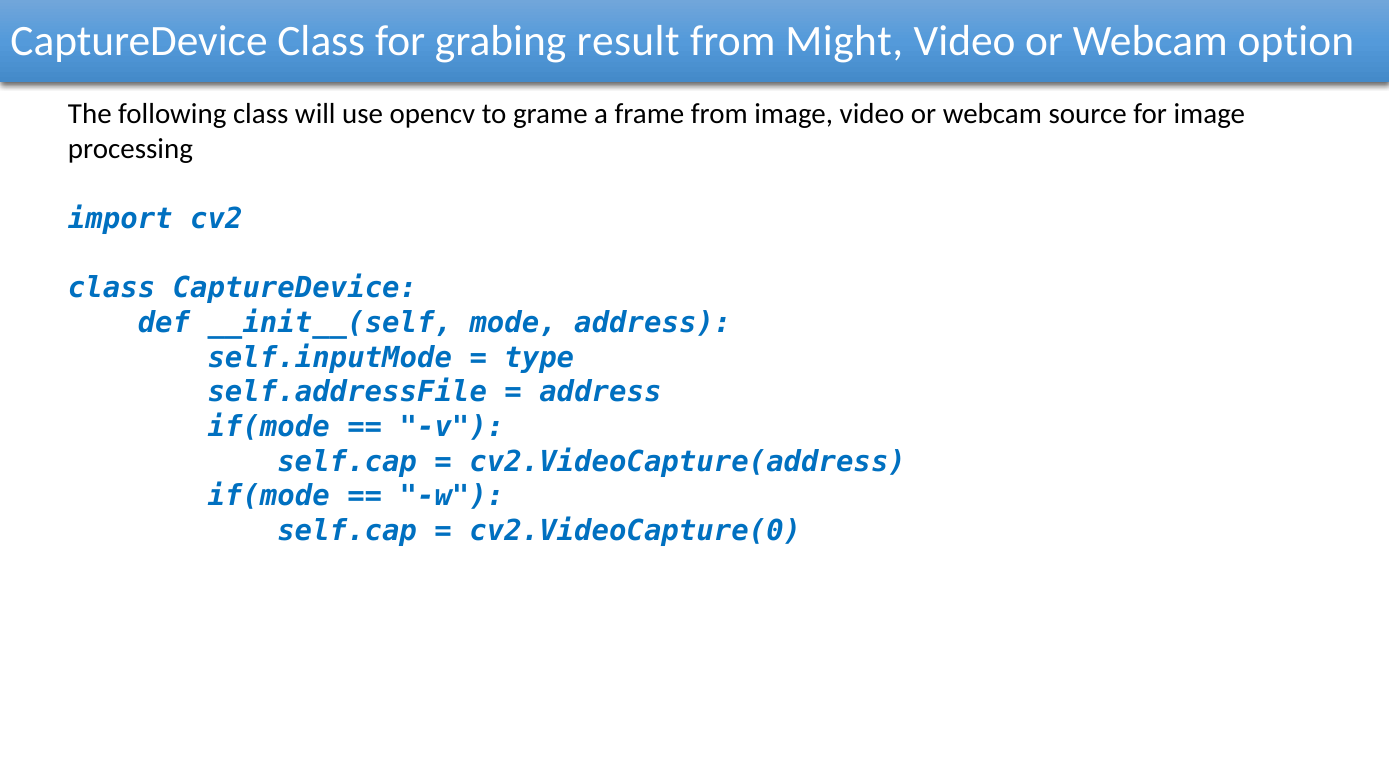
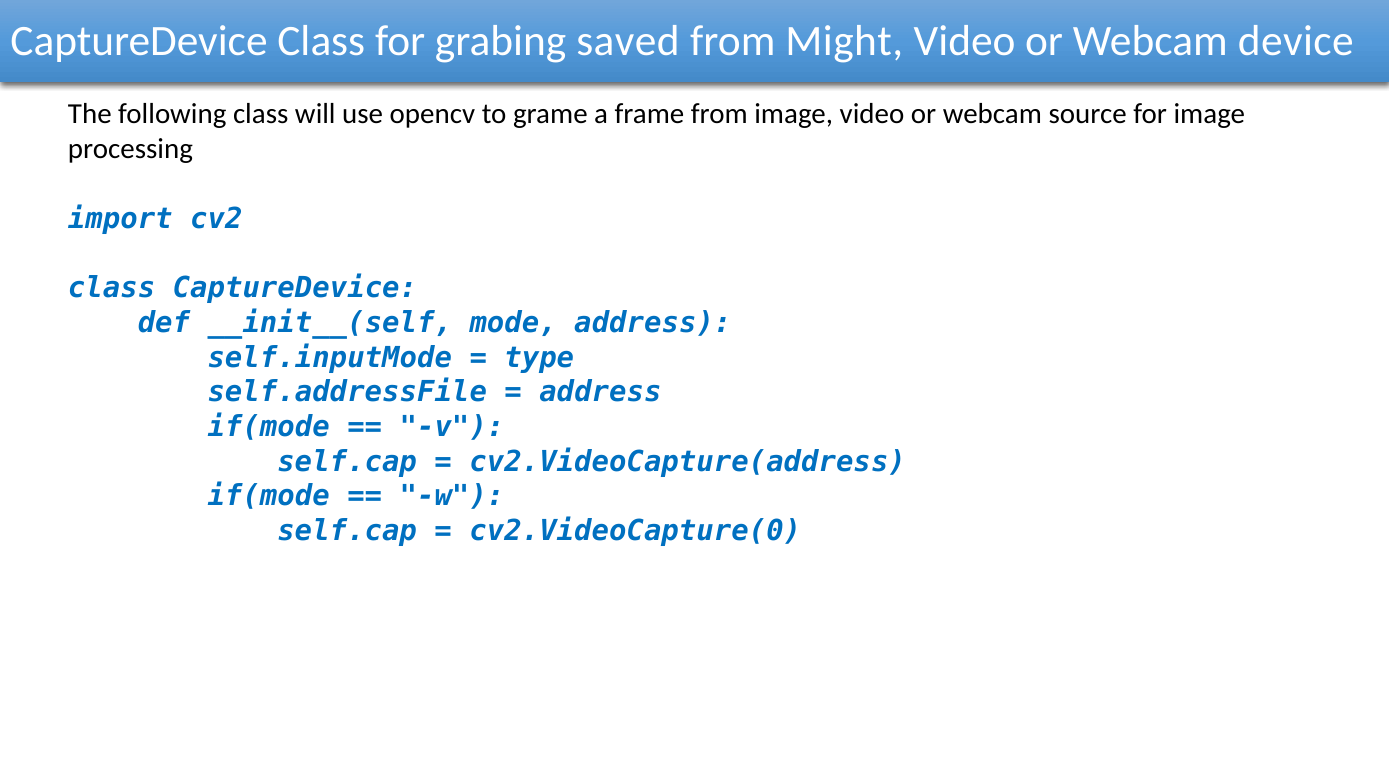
result: result -> saved
option: option -> device
